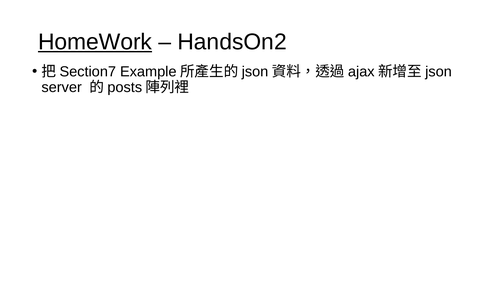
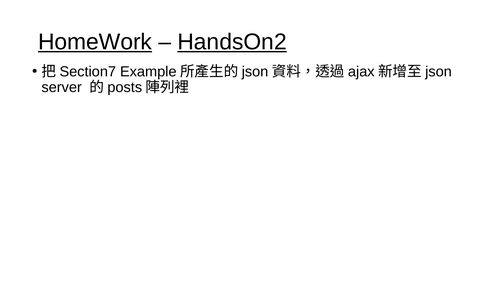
HandsOn2 underline: none -> present
